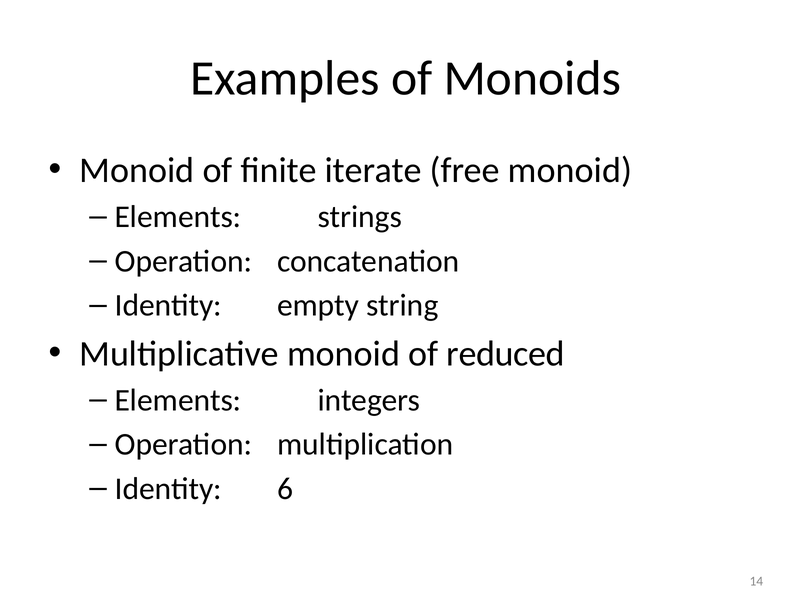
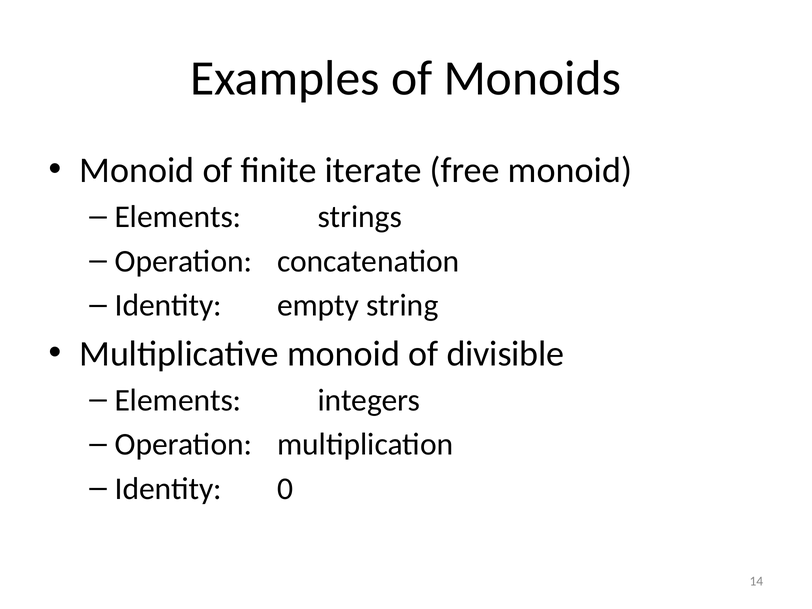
reduced: reduced -> divisible
6: 6 -> 0
